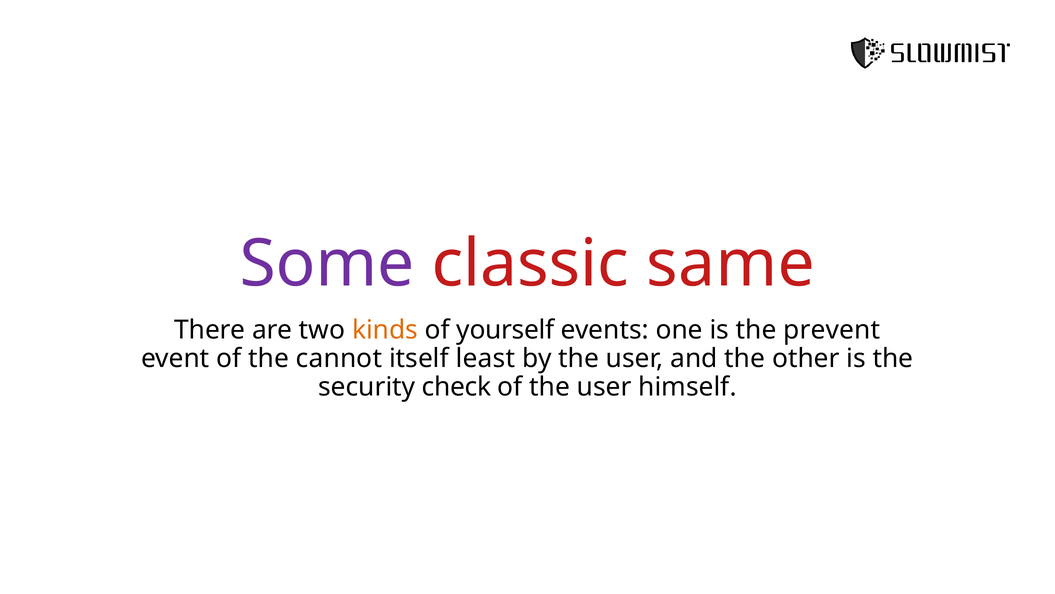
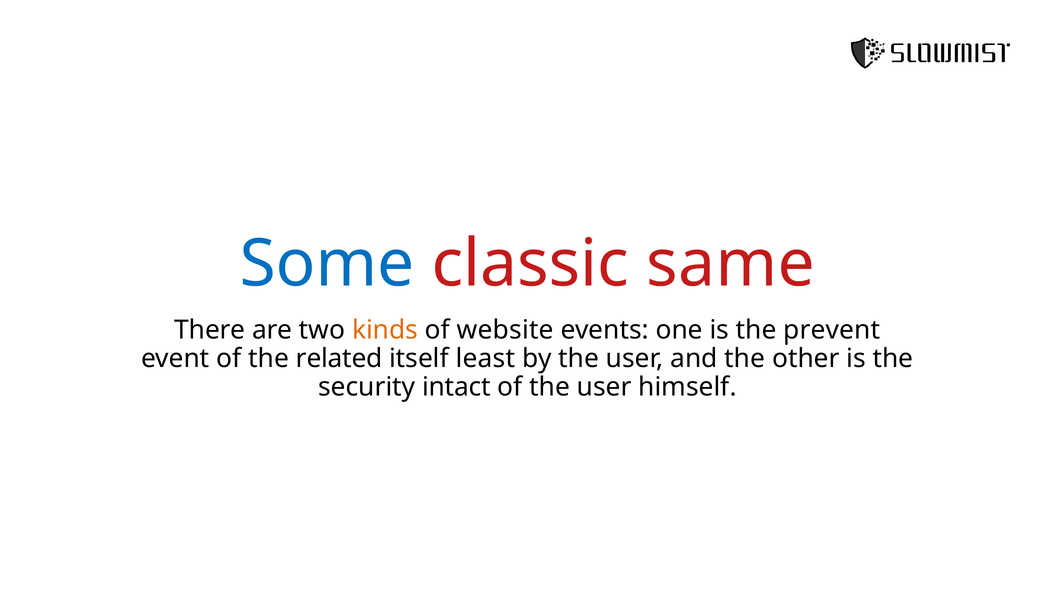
Some colour: purple -> blue
yourself: yourself -> website
cannot: cannot -> related
check: check -> intact
